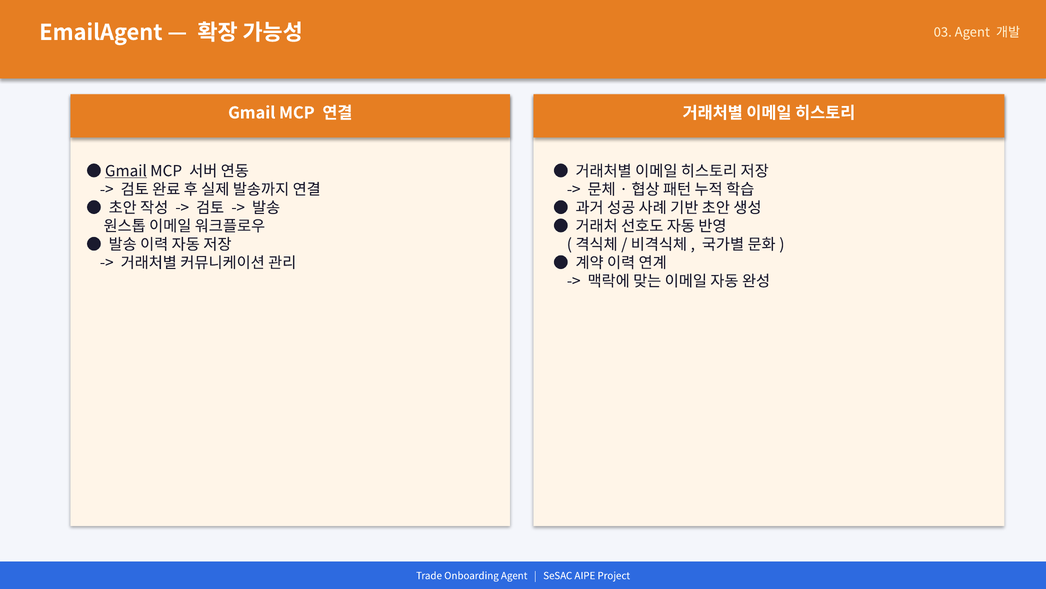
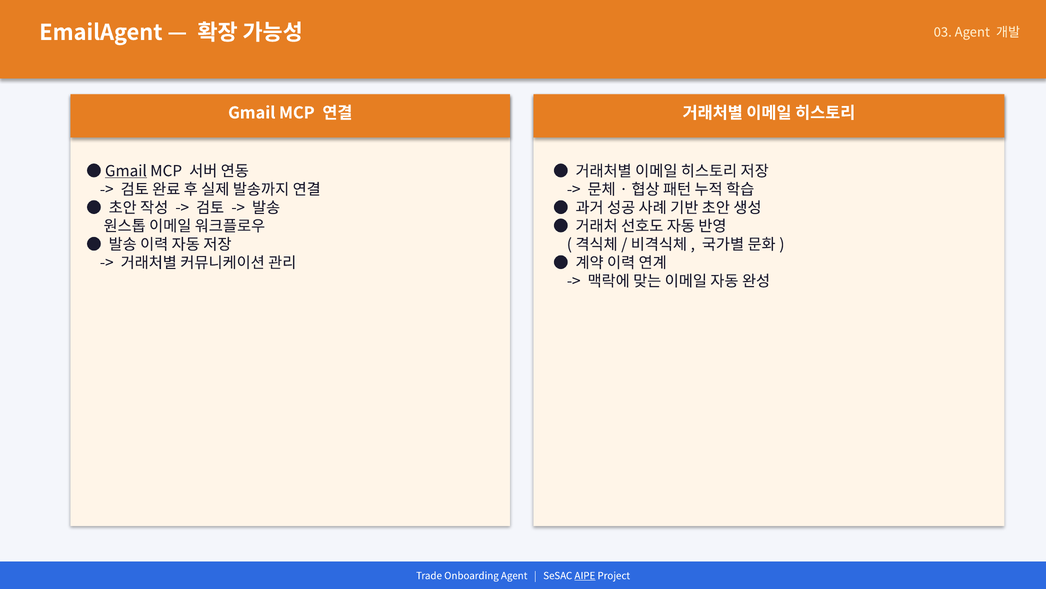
AIPE underline: none -> present
